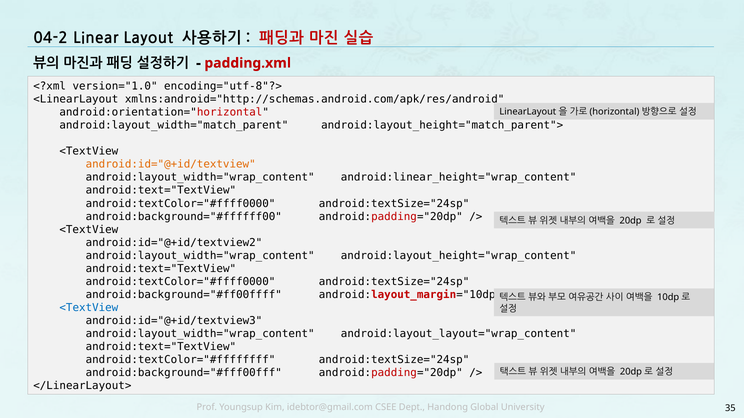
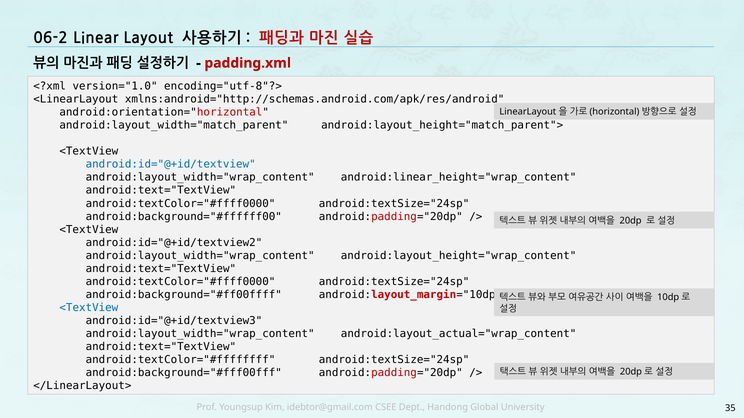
04-2: 04-2 -> 06-2
android:id="@+id/textview colour: orange -> blue
android:layout_layout="wrap_content: android:layout_layout="wrap_content -> android:layout_actual="wrap_content
